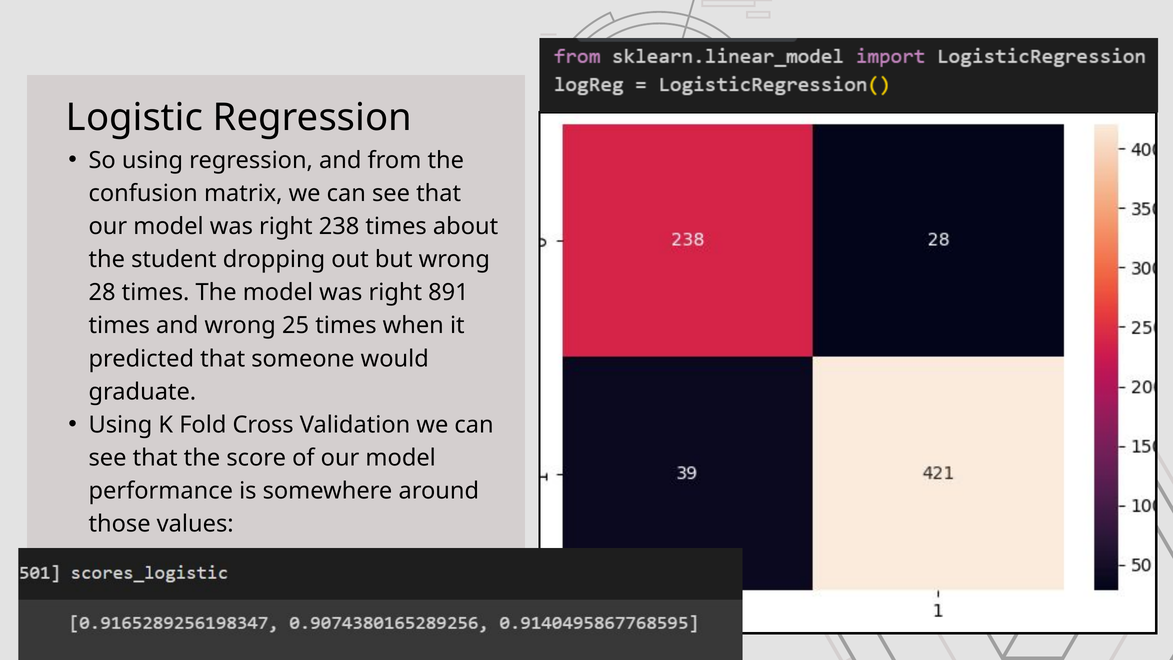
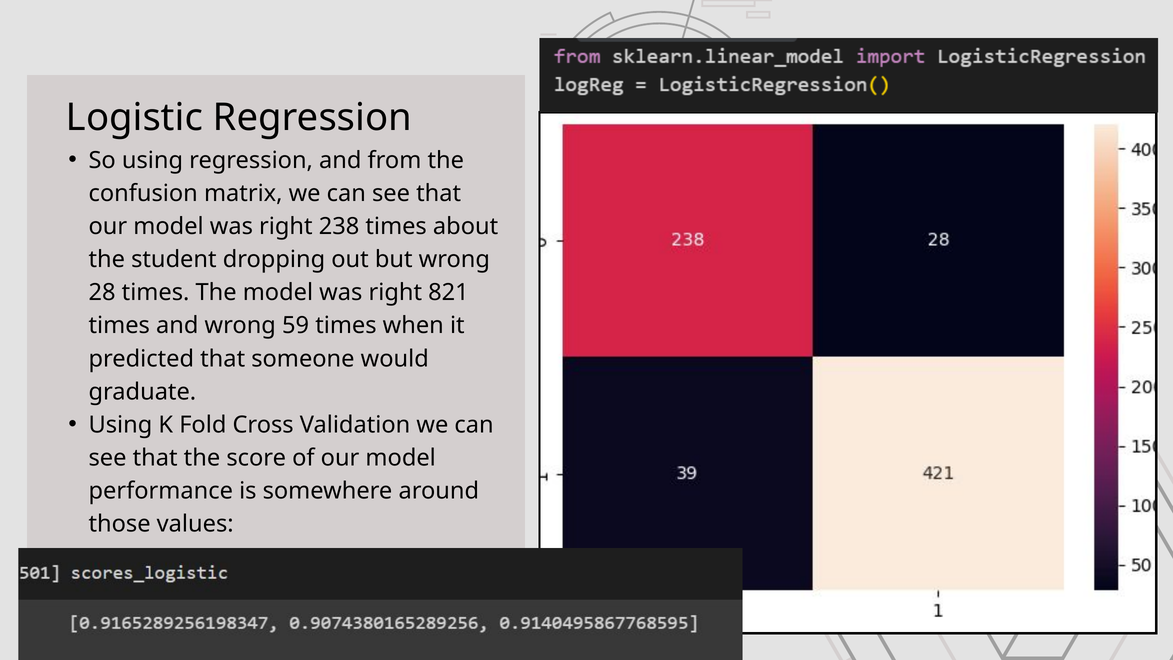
891: 891 -> 821
25: 25 -> 59
